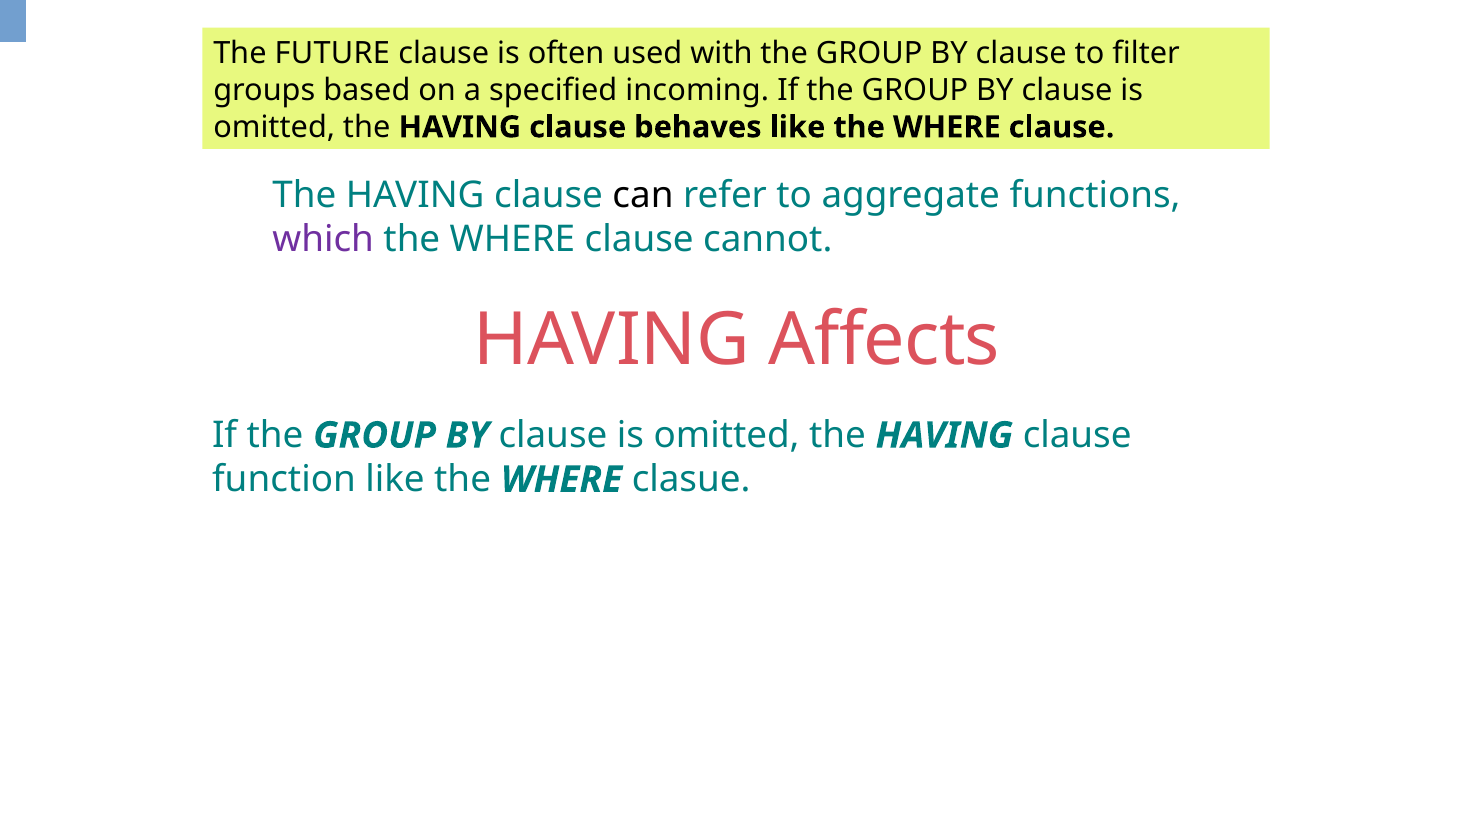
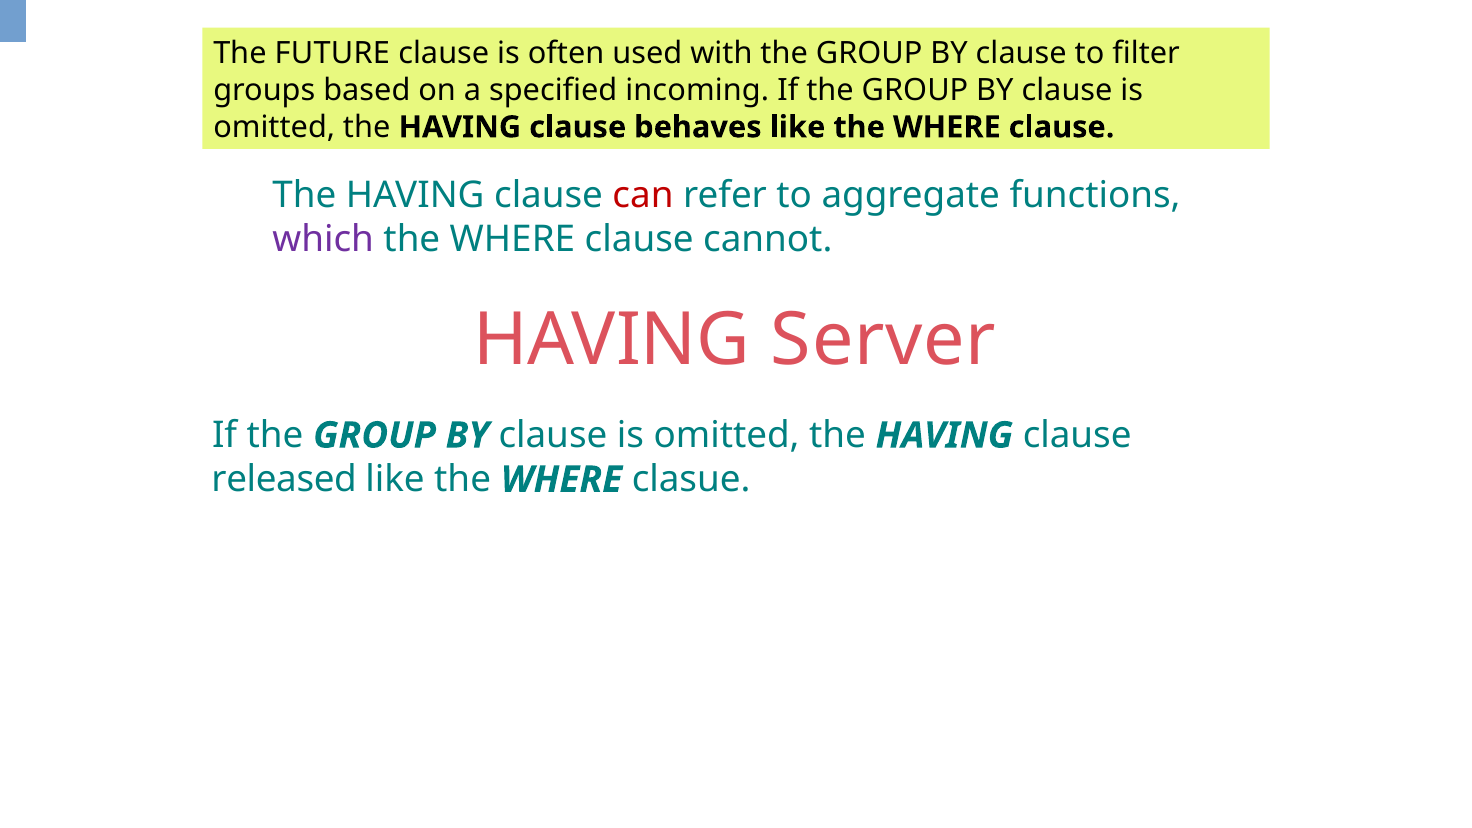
can colour: black -> red
Affects: Affects -> Server
function: function -> released
